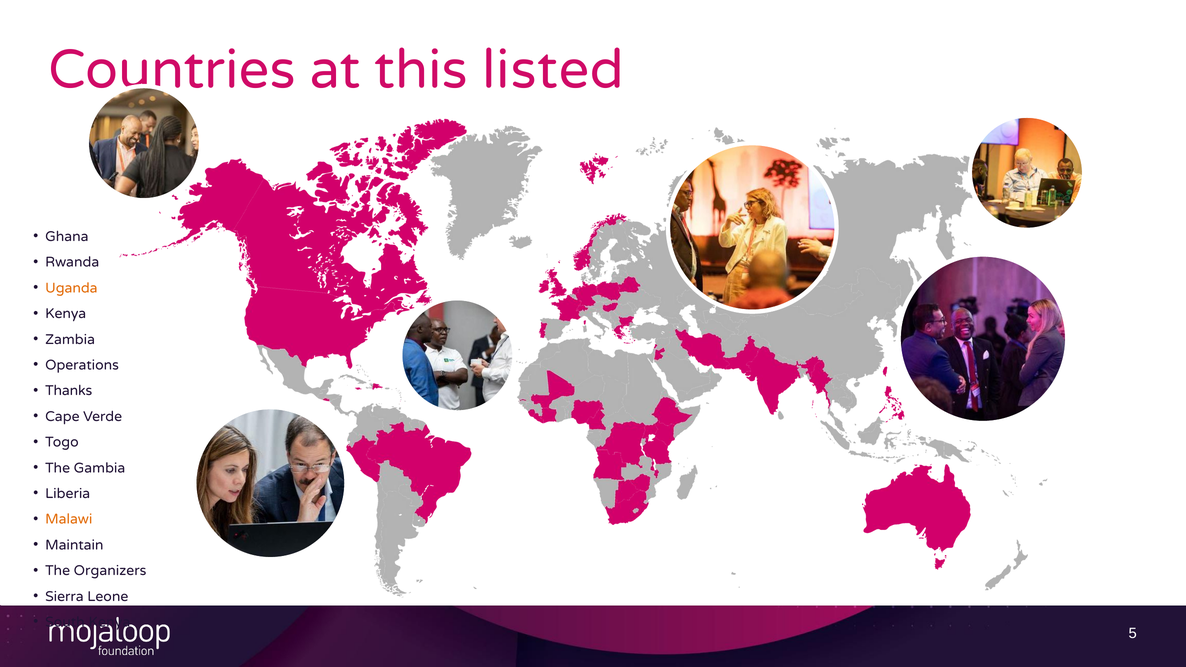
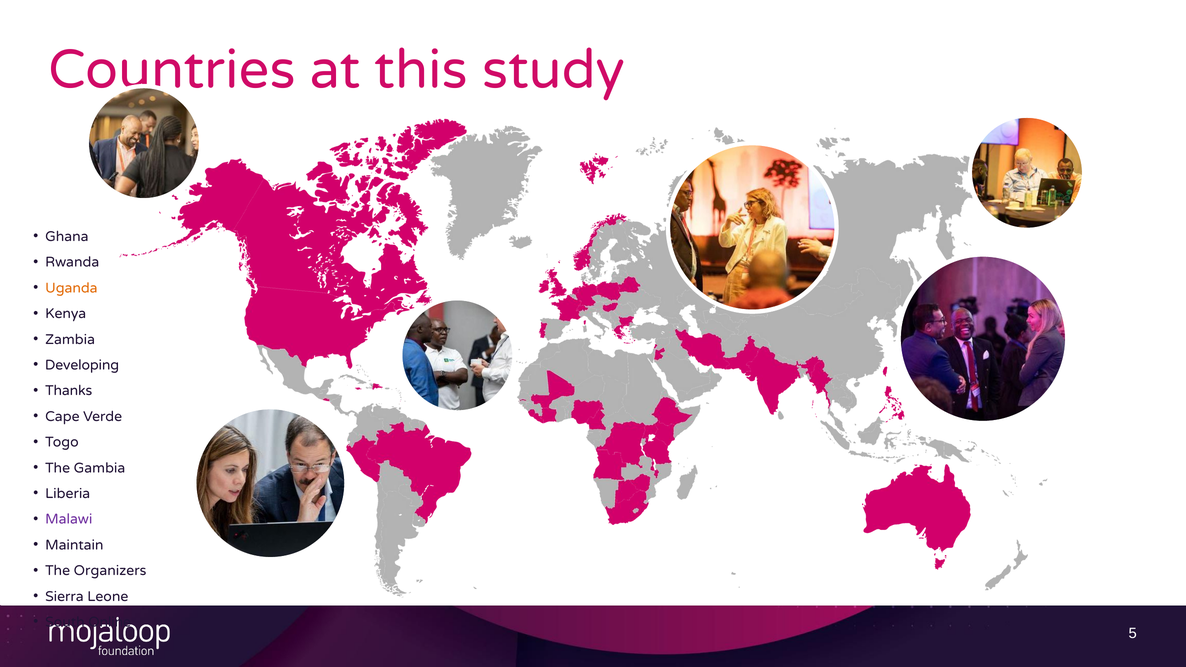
listed: listed -> study
Operations: Operations -> Developing
Malawi colour: orange -> purple
South Kenya: Kenya -> Online
